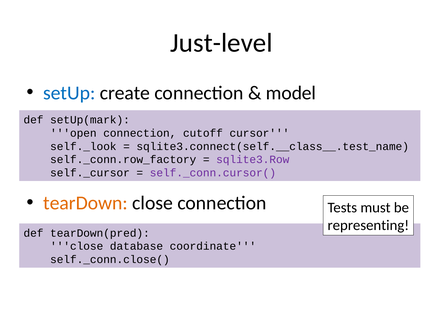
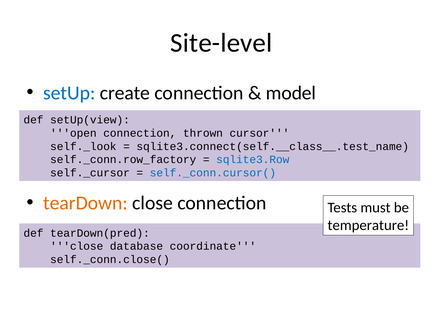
Just-level: Just-level -> Site-level
setUp(mark: setUp(mark -> setUp(view
cutoff: cutoff -> thrown
sqlite3.Row colour: purple -> blue
self._conn.cursor( colour: purple -> blue
representing: representing -> temperature
